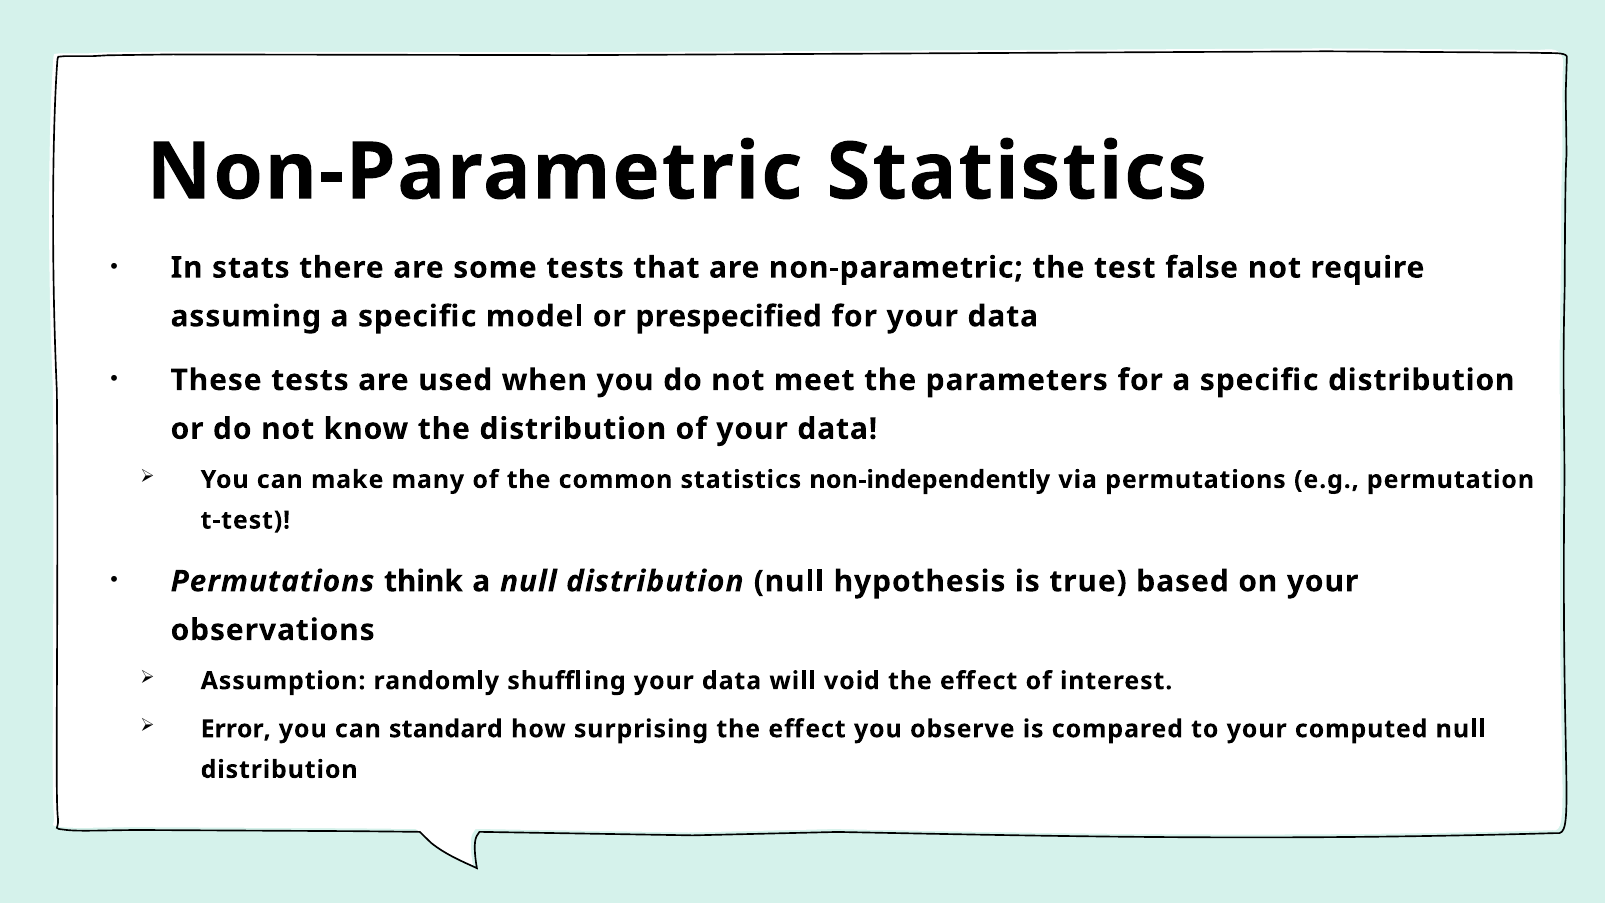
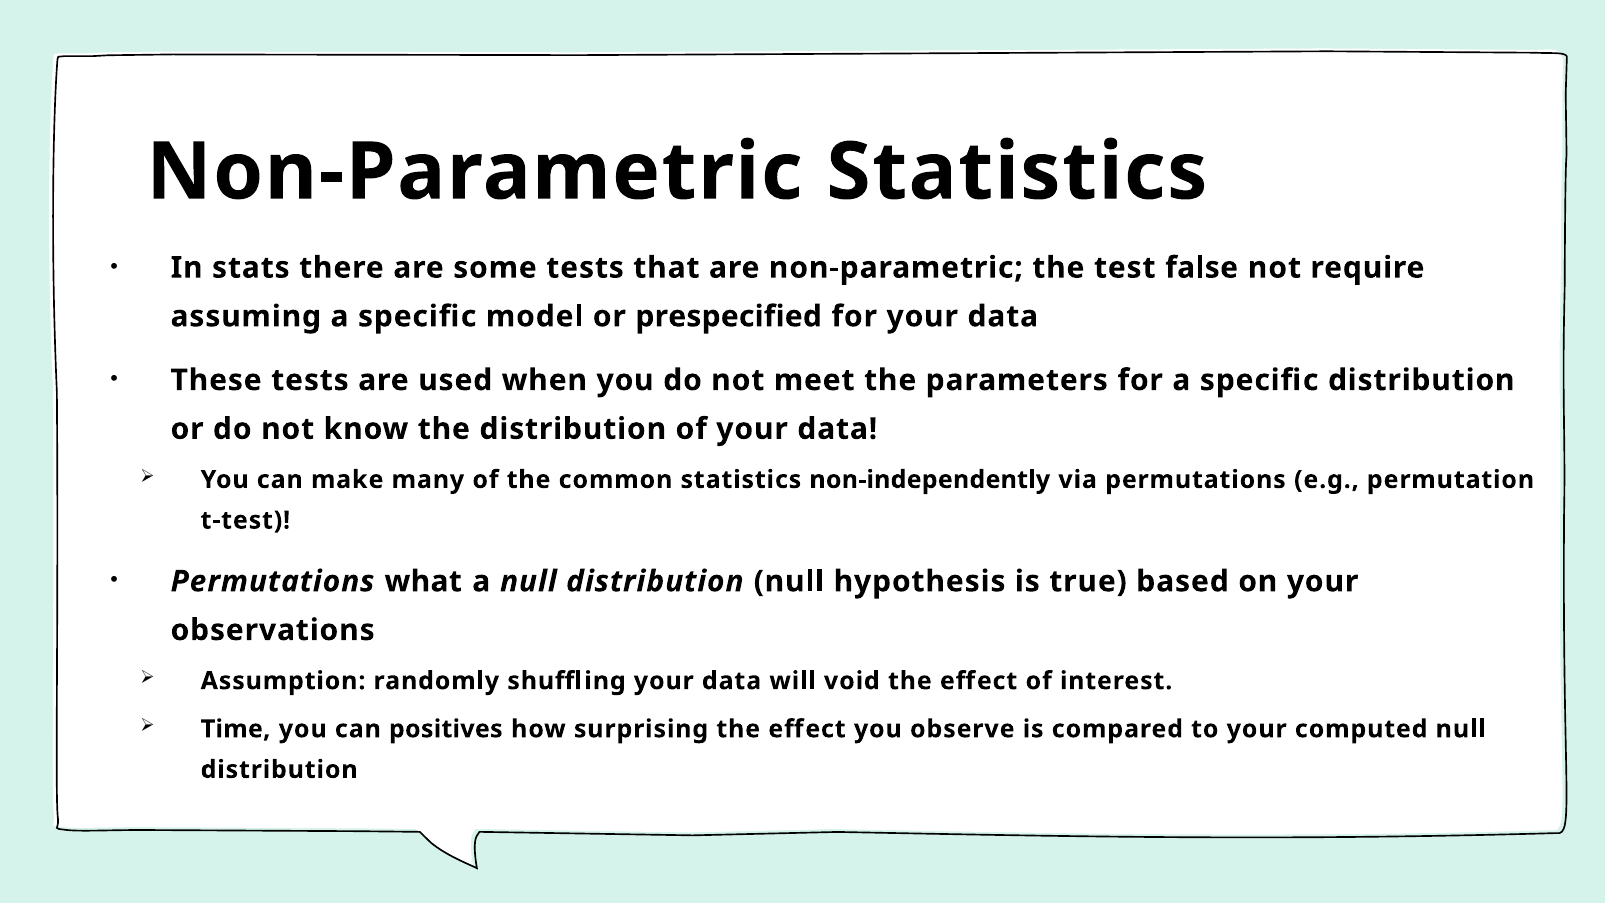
think: think -> what
Error: Error -> Time
standard: standard -> positives
